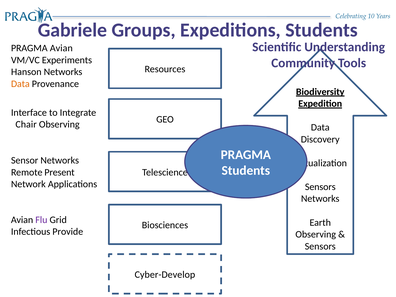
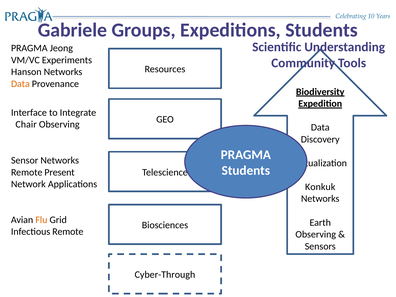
PRAGMA Avian: Avian -> Jeong
Sensors at (320, 187): Sensors -> Konkuk
Flu colour: purple -> orange
Infectious Provide: Provide -> Remote
Cyber-Develop: Cyber-Develop -> Cyber-Through
